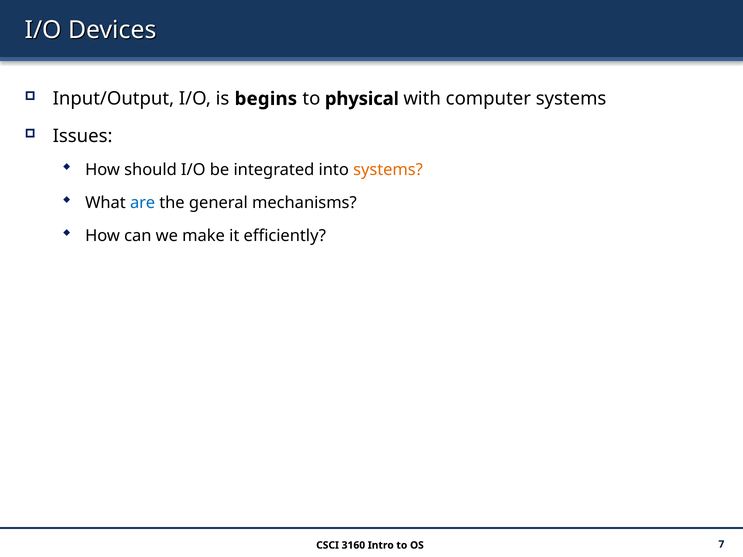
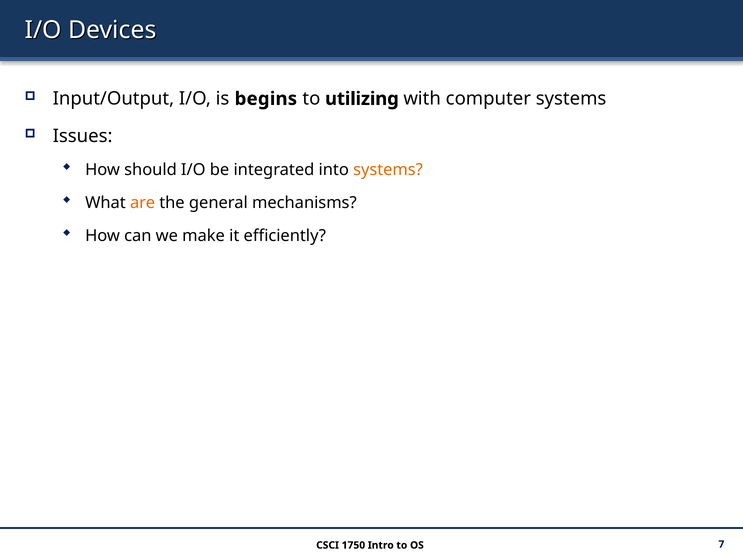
physical: physical -> utilizing
are colour: blue -> orange
3160: 3160 -> 1750
